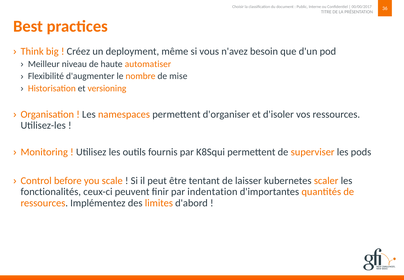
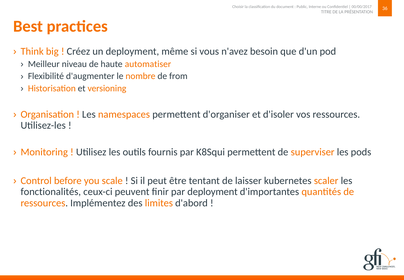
mise: mise -> from
par indentation: indentation -> deployment
